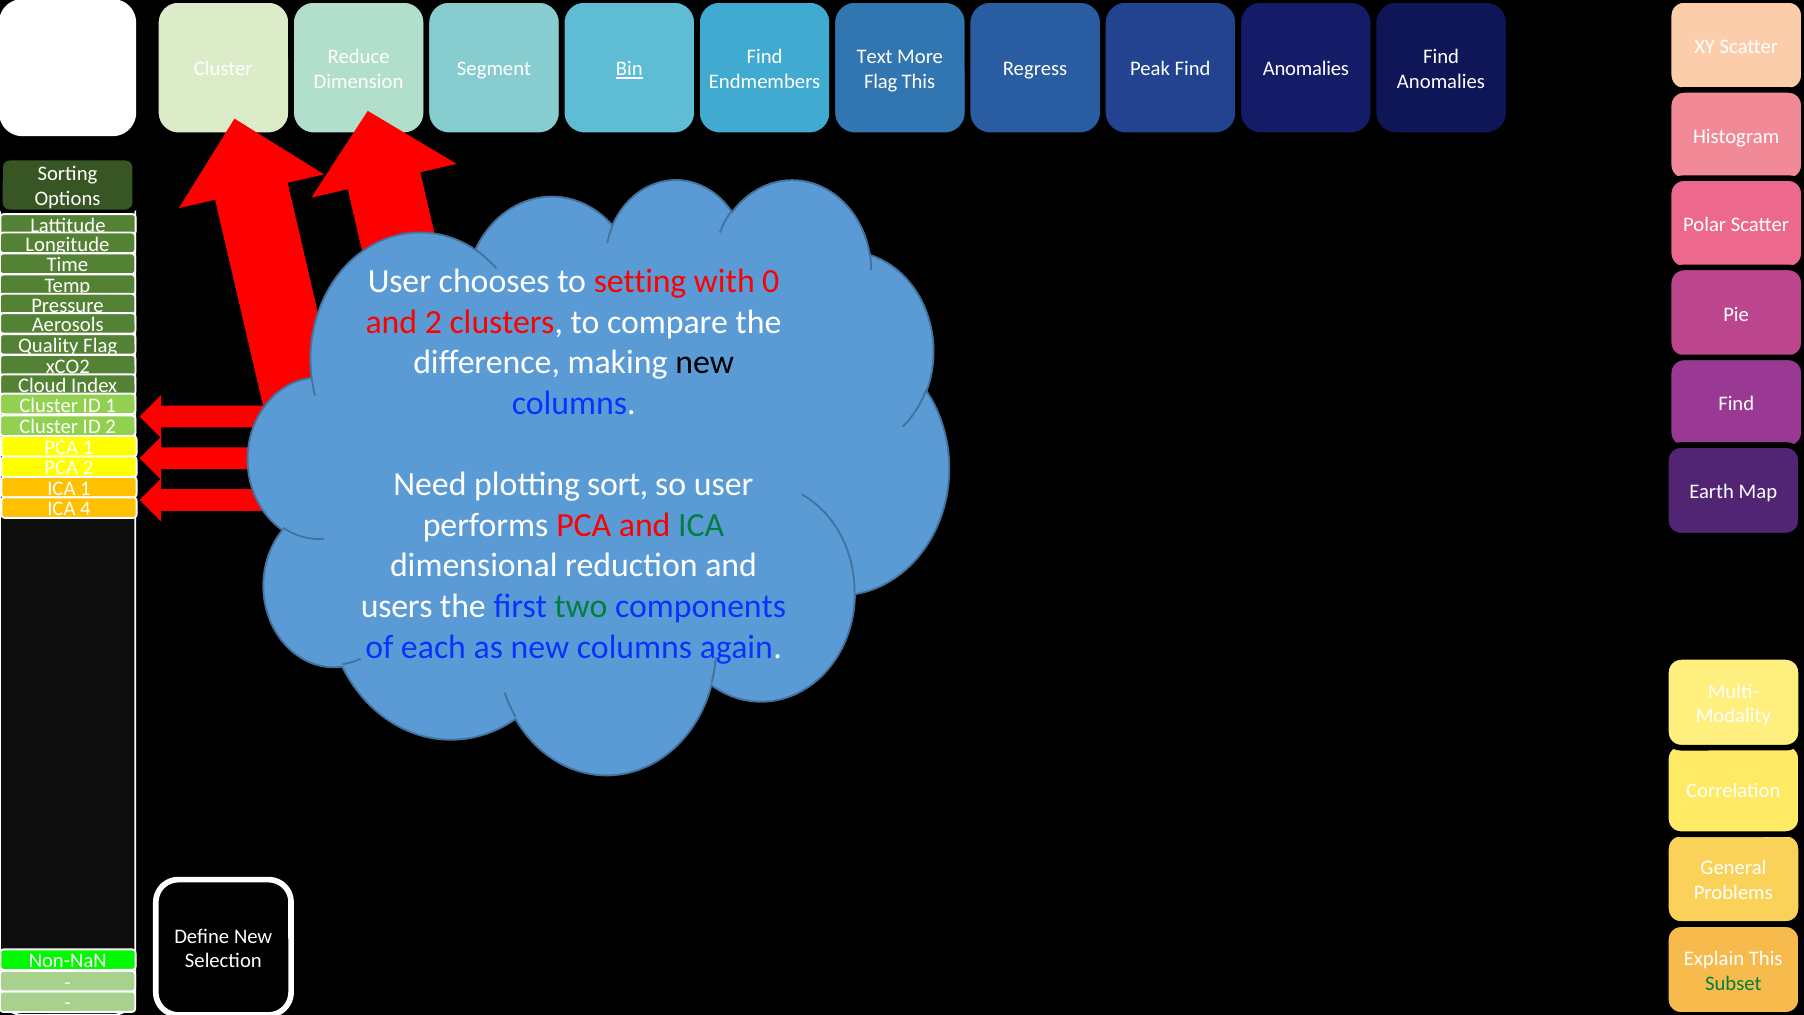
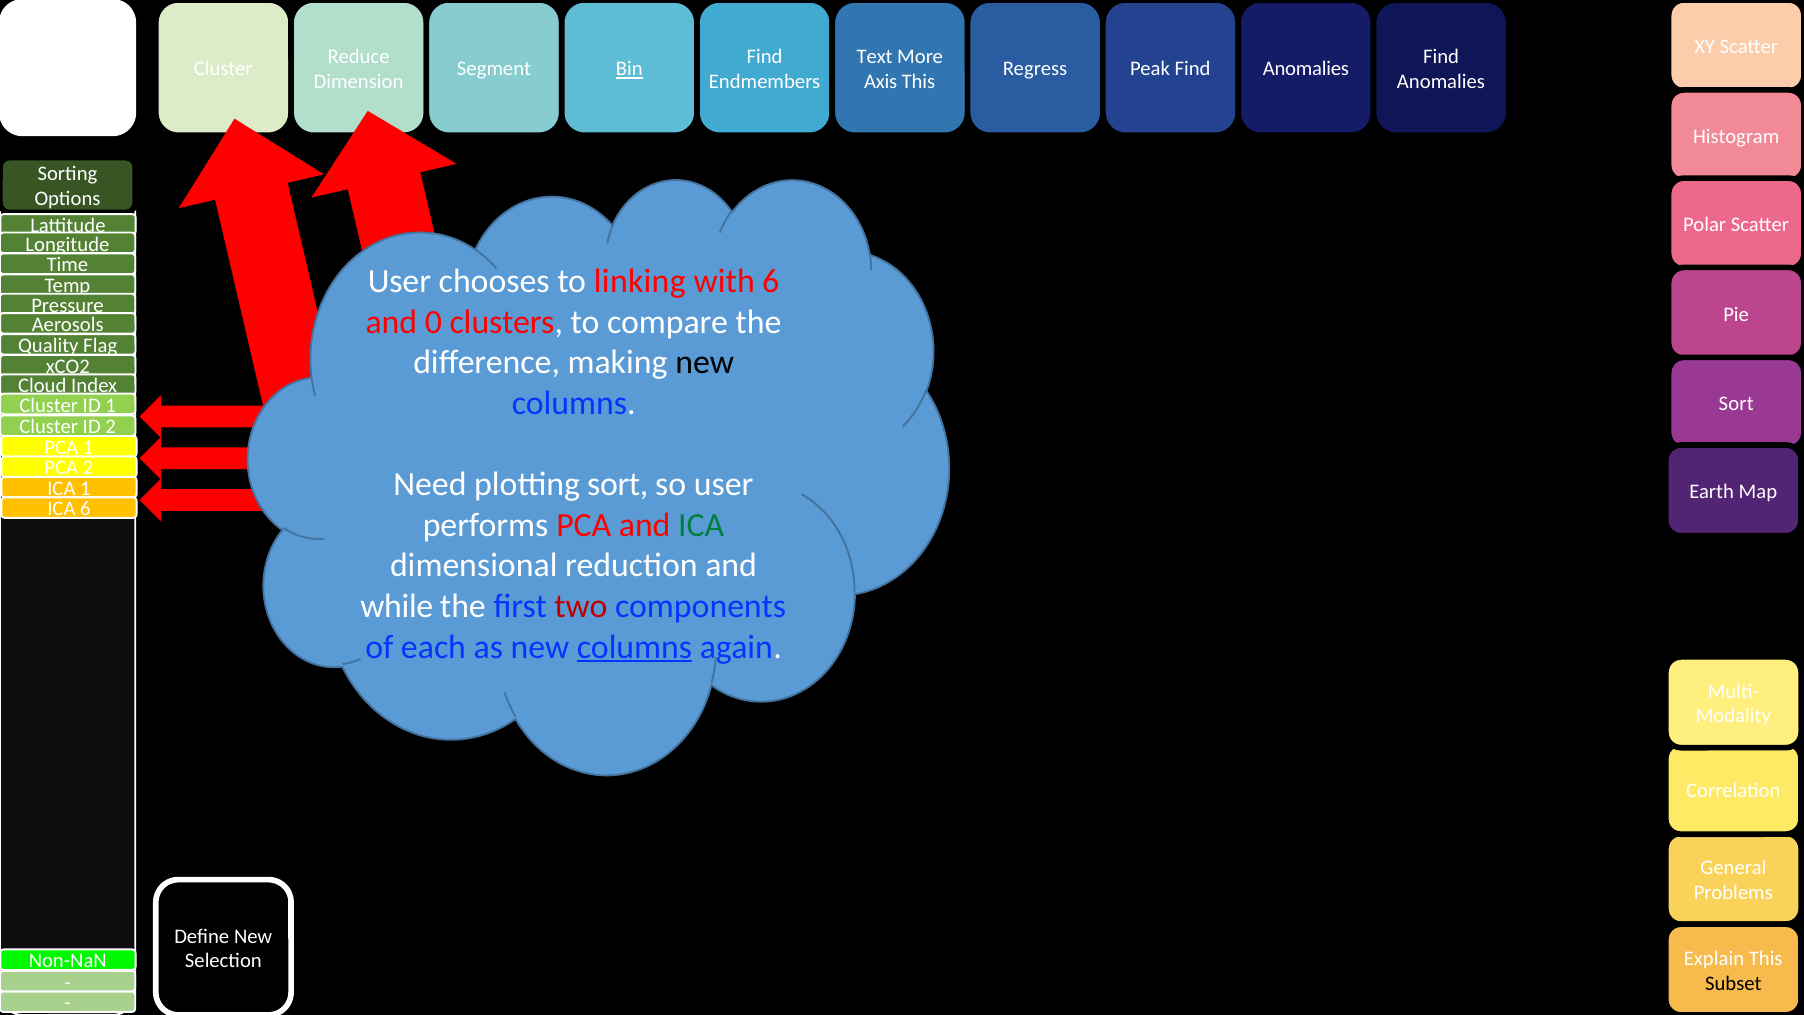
Flag at (881, 81): Flag -> Axis
setting: setting -> linking
with 0: 0 -> 6
and 2: 2 -> 0
Find at (1736, 404): Find -> Sort
ICA 4: 4 -> 6
users: users -> while
two colour: green -> red
columns at (634, 647) underline: none -> present
Subset colour: green -> black
